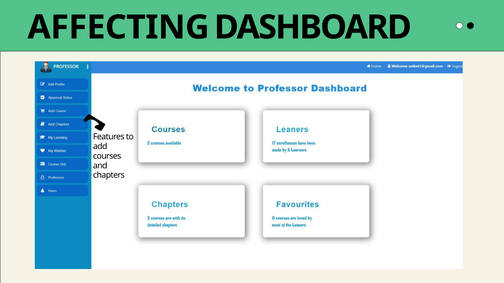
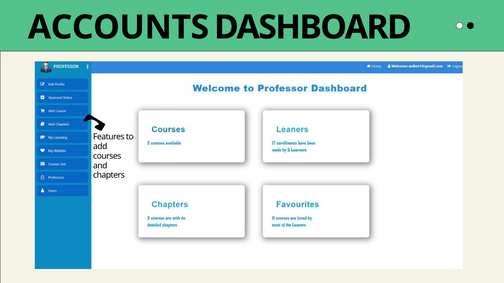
AFFECTING: AFFECTING -> ACCOUNTS
